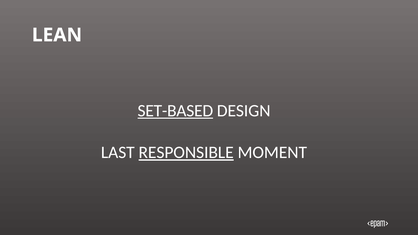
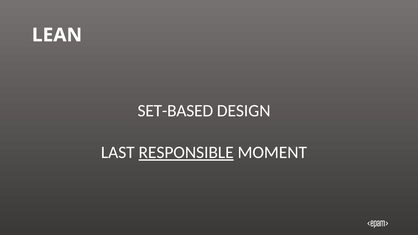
SET-BASED underline: present -> none
